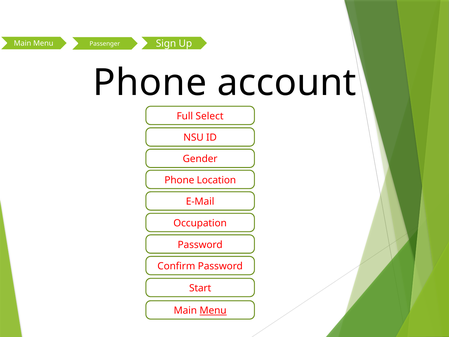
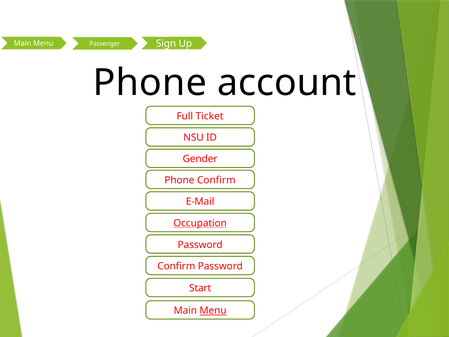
Select: Select -> Ticket
Phone Location: Location -> Confirm
Occupation underline: none -> present
